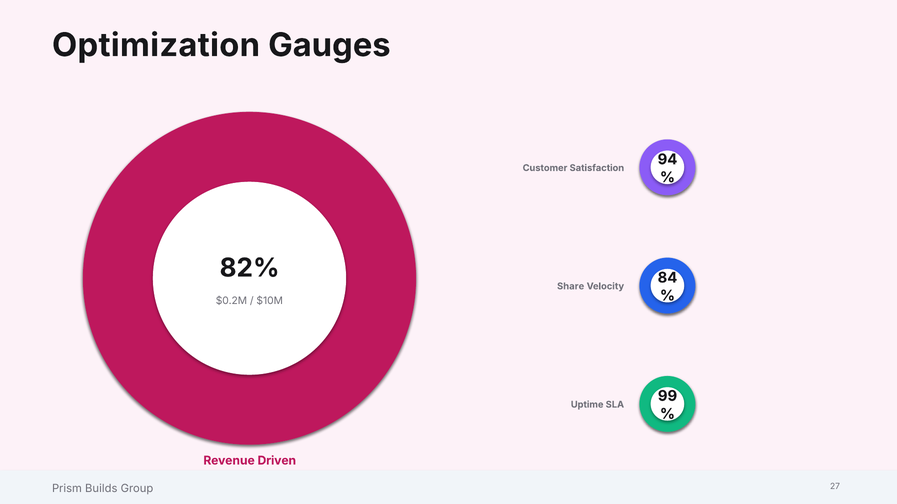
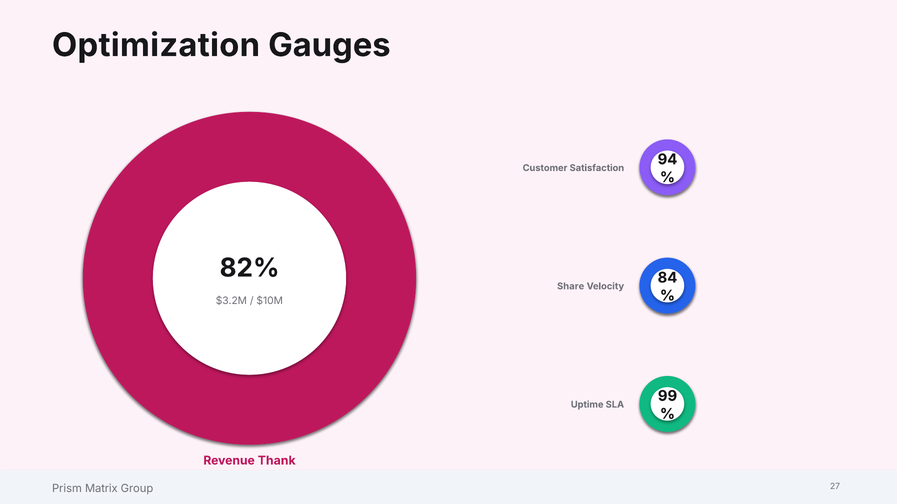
$0.2M: $0.2M -> $3.2M
Driven: Driven -> Thank
Builds: Builds -> Matrix
